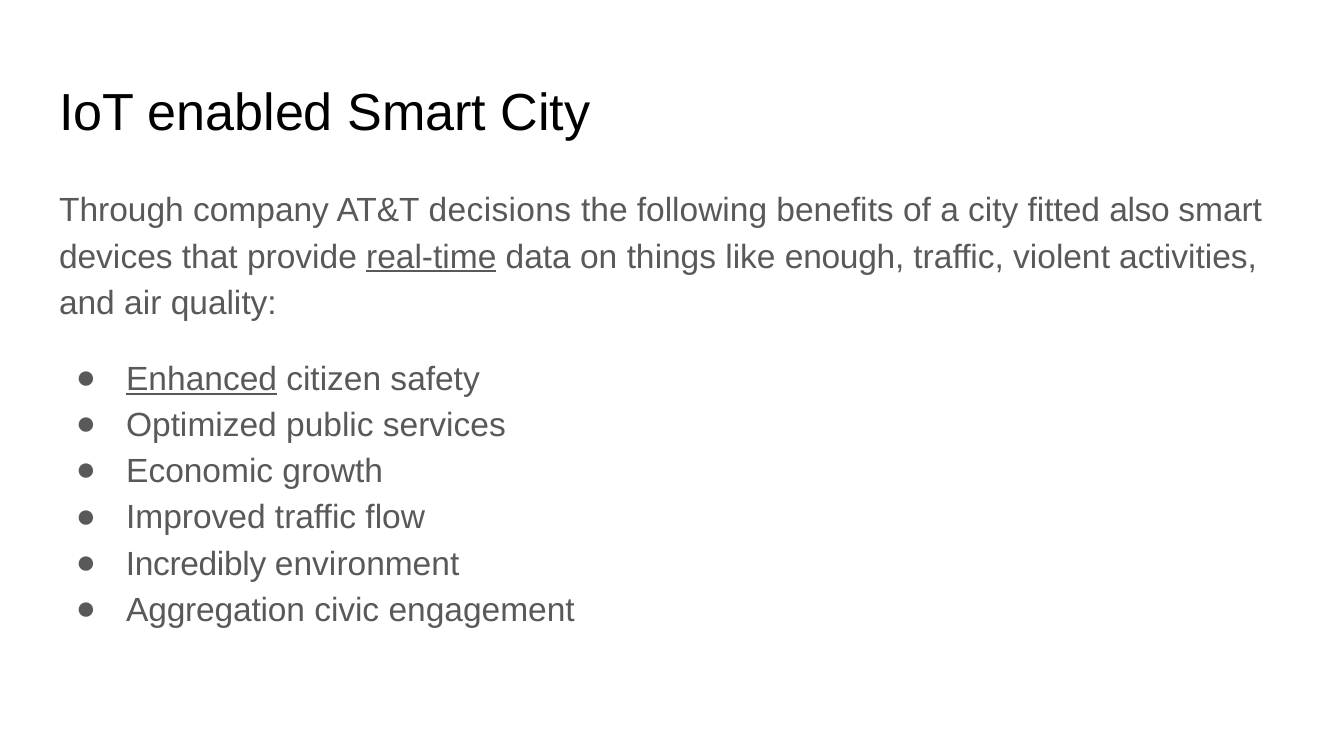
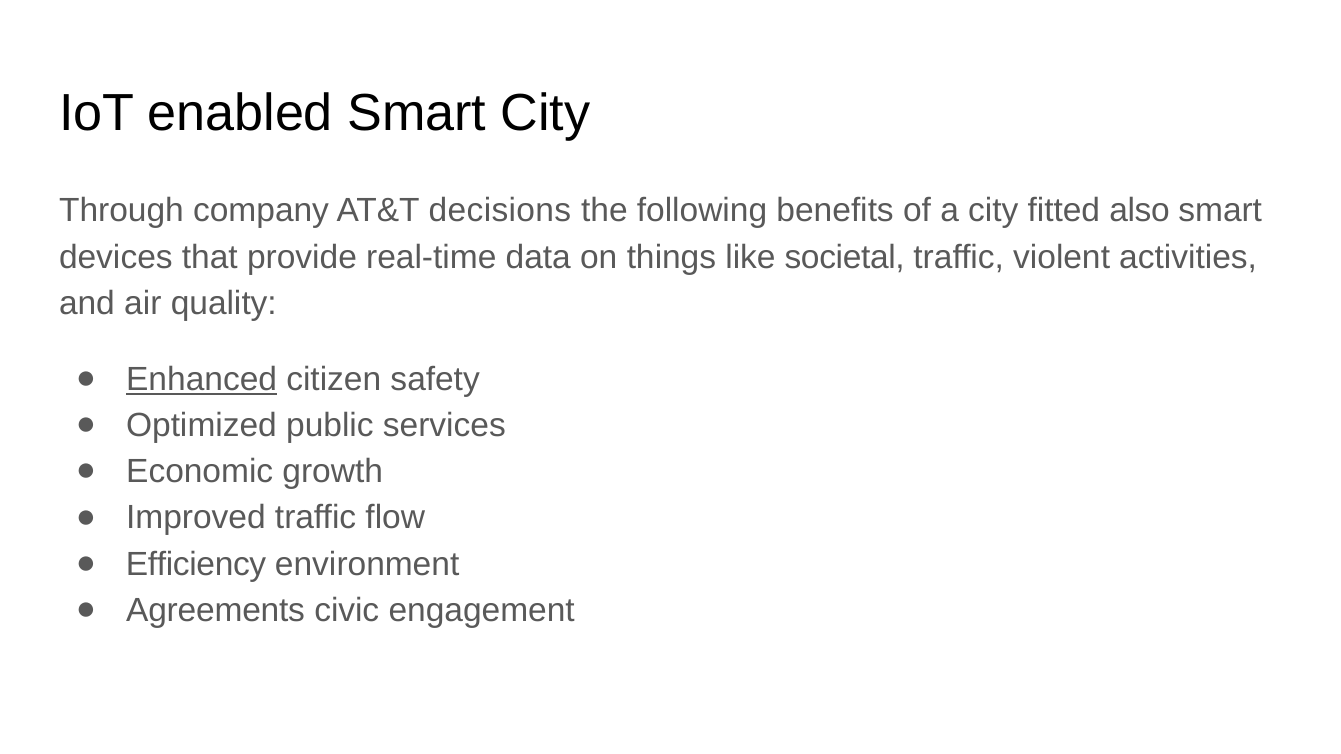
real-time underline: present -> none
enough: enough -> societal
Incredibly: Incredibly -> Efficiency
Aggregation: Aggregation -> Agreements
